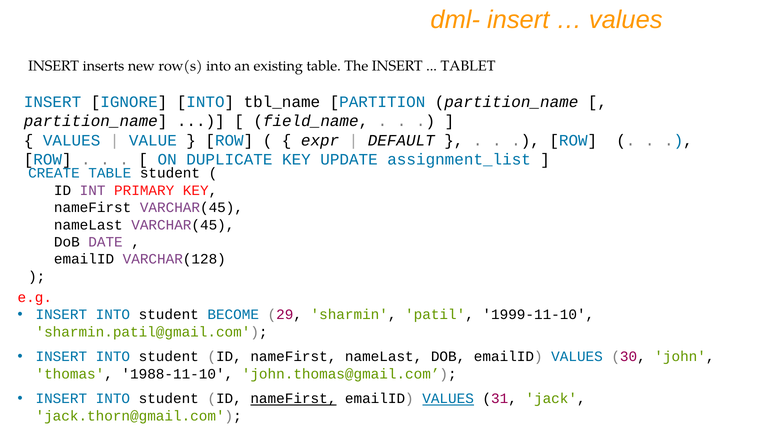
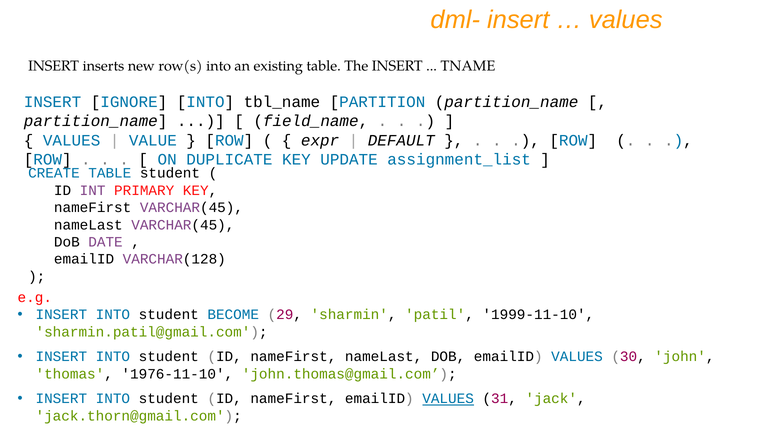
TABLET: TABLET -> TNAME
1988-11-10: 1988-11-10 -> 1976-11-10
nameFirst at (293, 398) underline: present -> none
